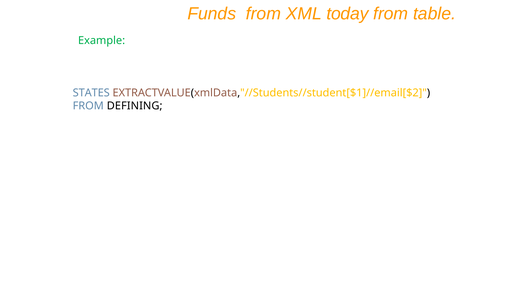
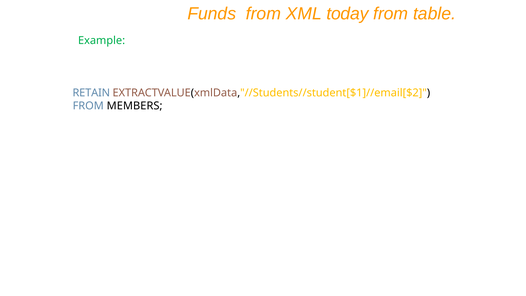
STATES: STATES -> RETAIN
DEFINING: DEFINING -> MEMBERS
